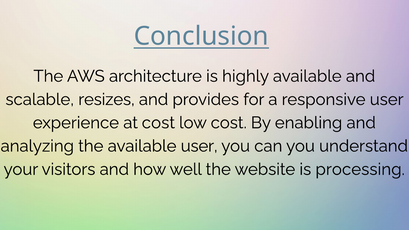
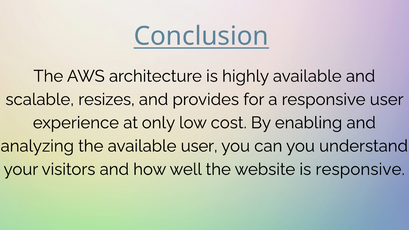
at cost: cost -> only
is processing: processing -> responsive
